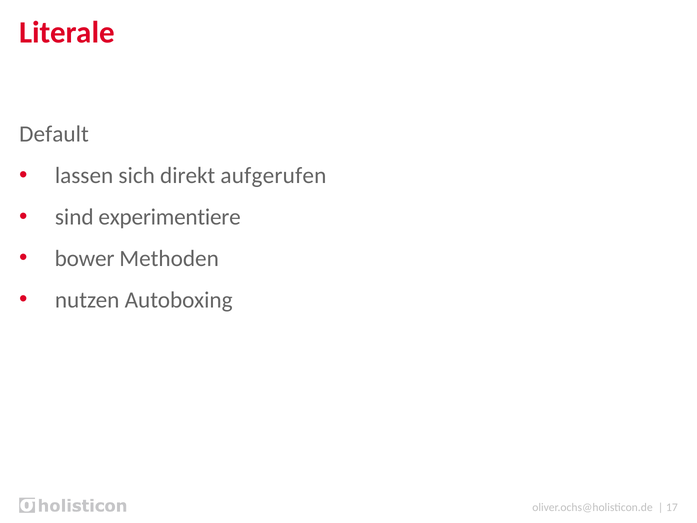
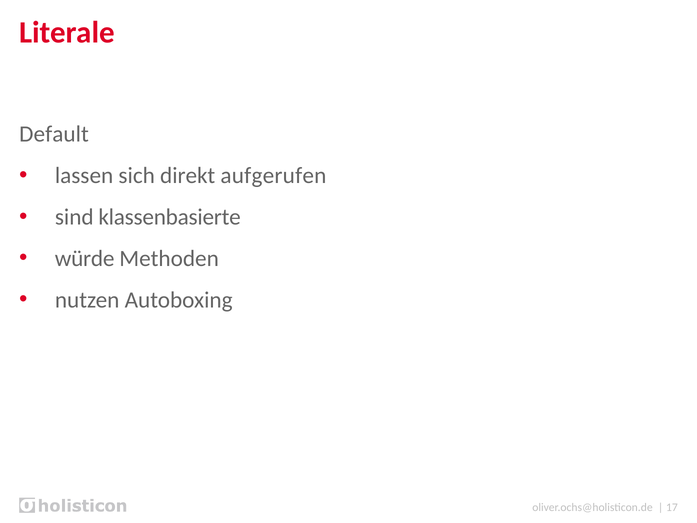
experimentiere: experimentiere -> klassenbasierte
bower: bower -> würde
